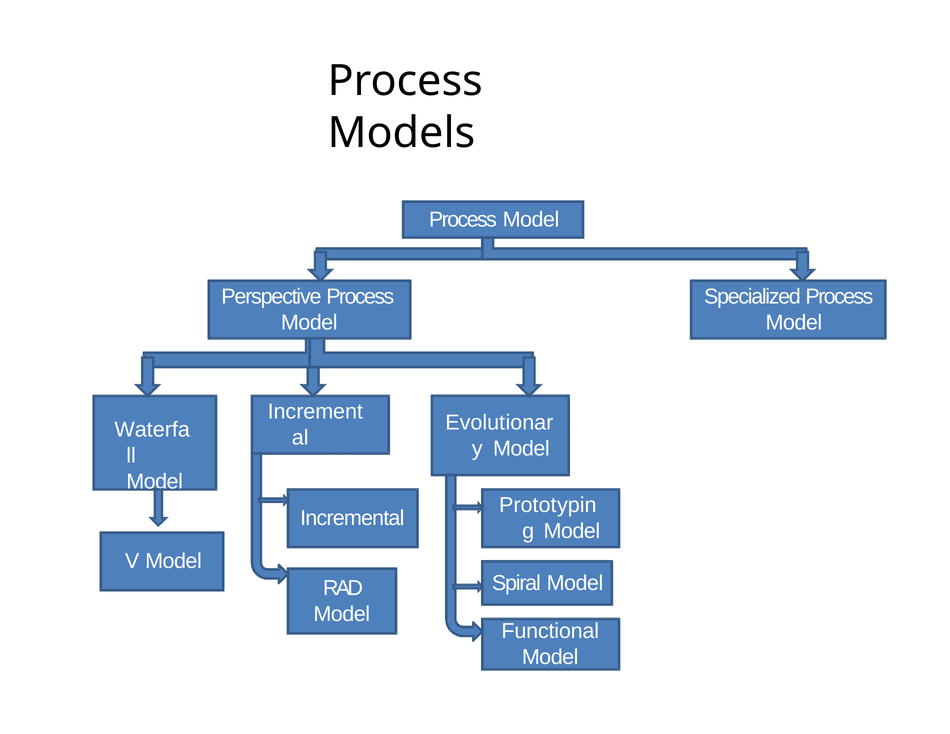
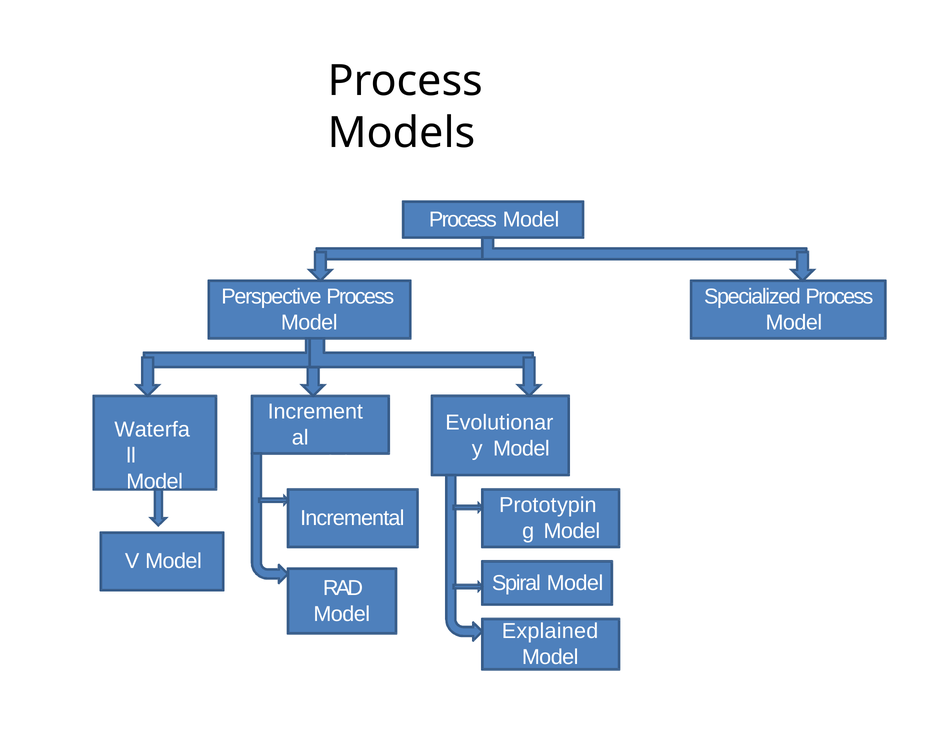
Functional: Functional -> Explained
